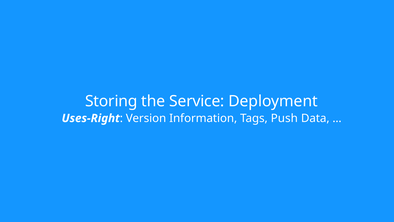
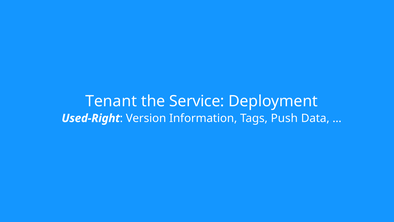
Storing: Storing -> Tenant
Uses-Right: Uses-Right -> Used-Right
